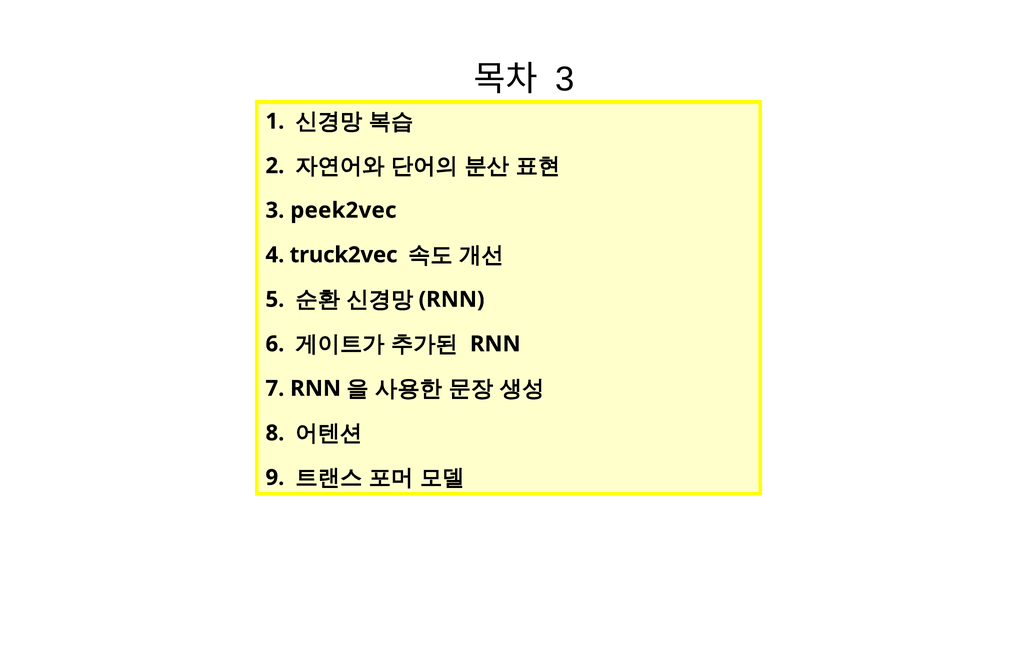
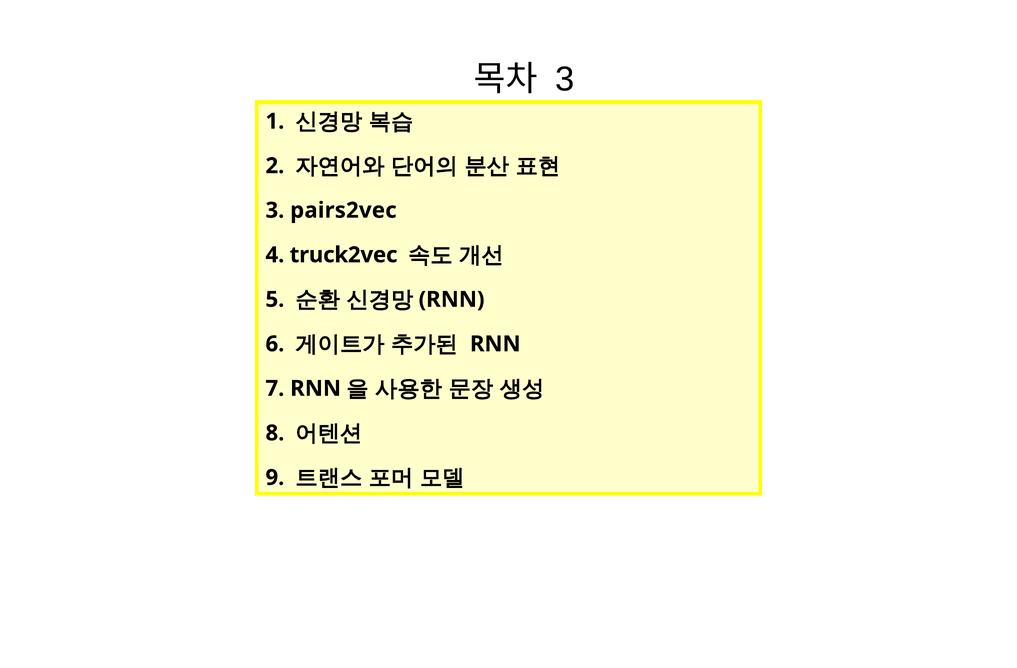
peek2vec: peek2vec -> pairs2vec
